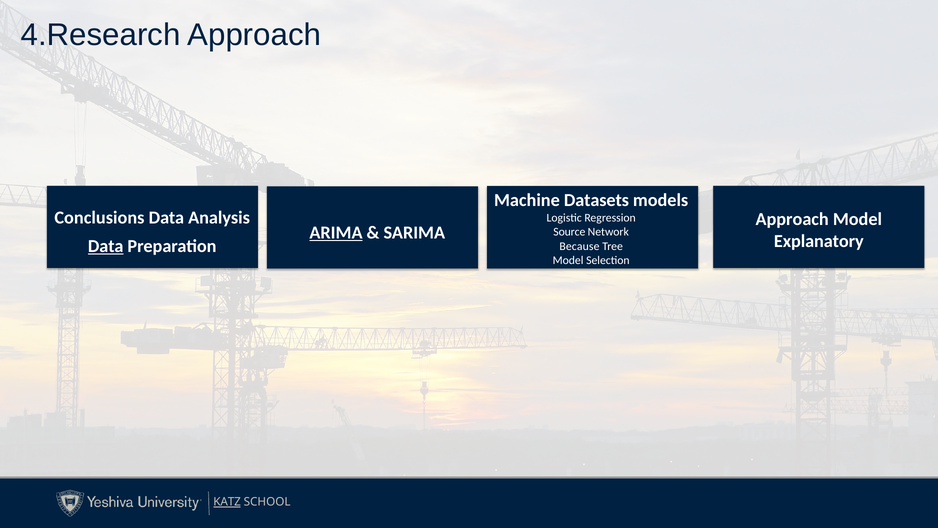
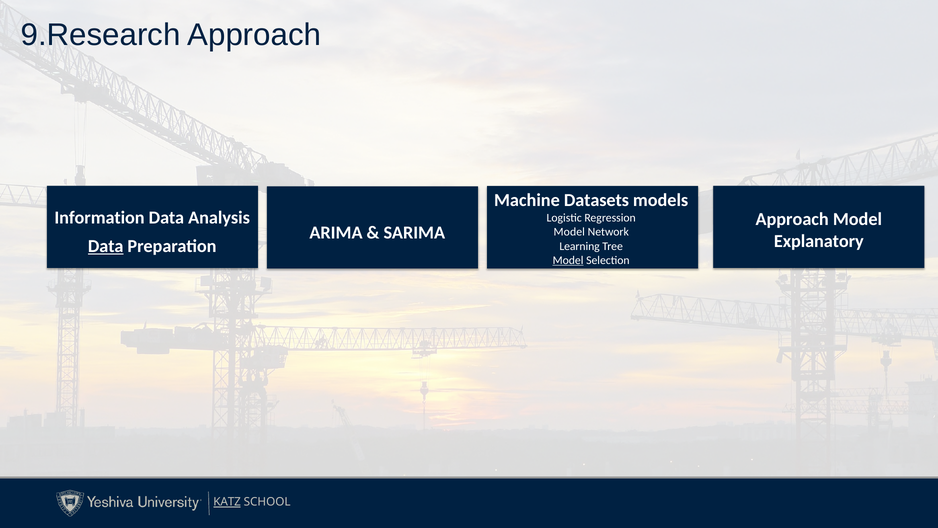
4.Research: 4.Research -> 9.Research
Conclusions: Conclusions -> Information
ARIMA underline: present -> none
Source at (569, 232): Source -> Model
Because: Because -> Learning
Model at (568, 260) underline: none -> present
